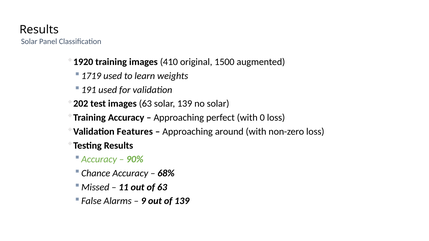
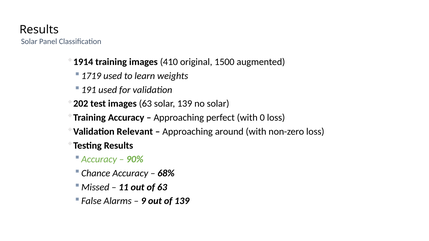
1920: 1920 -> 1914
Features: Features -> Relevant
